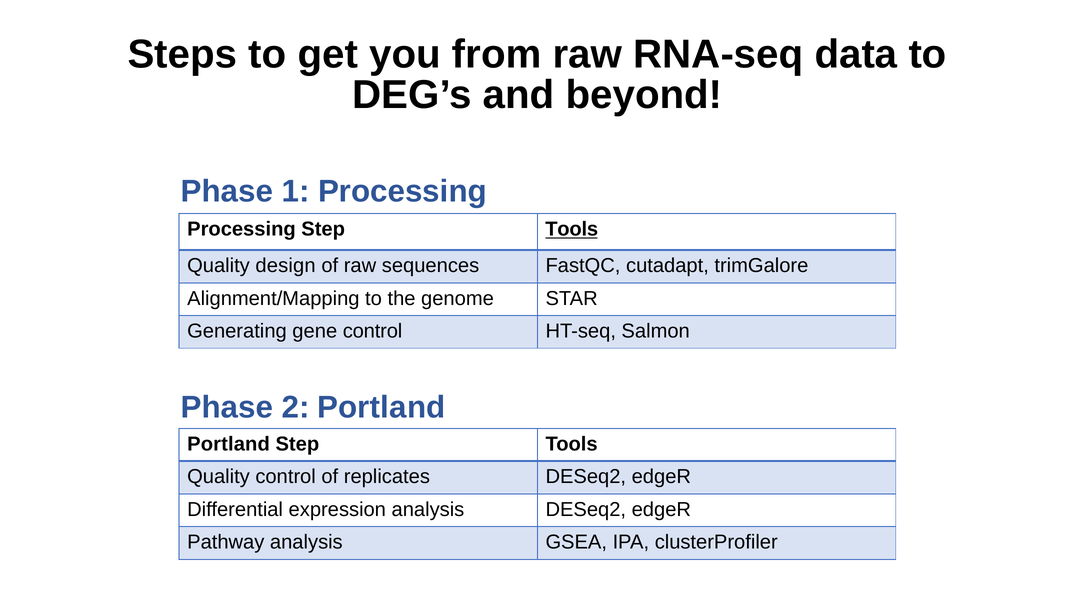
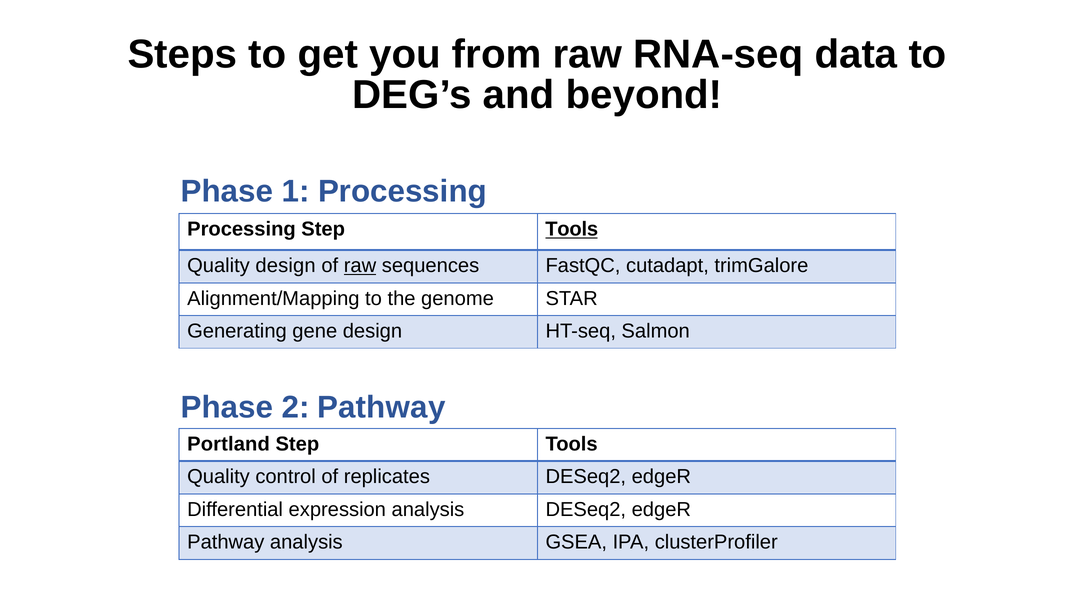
raw at (360, 266) underline: none -> present
gene control: control -> design
2 Portland: Portland -> Pathway
